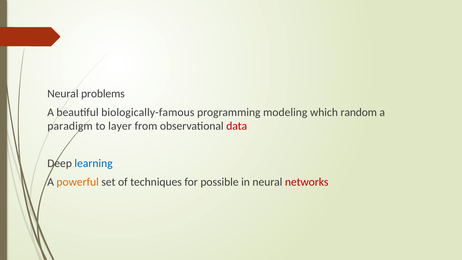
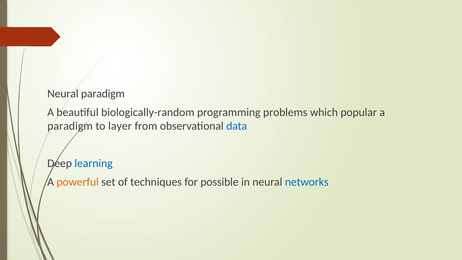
Neural problems: problems -> paradigm
biologically-famous: biologically-famous -> biologically-random
modeling: modeling -> problems
random: random -> popular
data colour: red -> blue
networks colour: red -> blue
